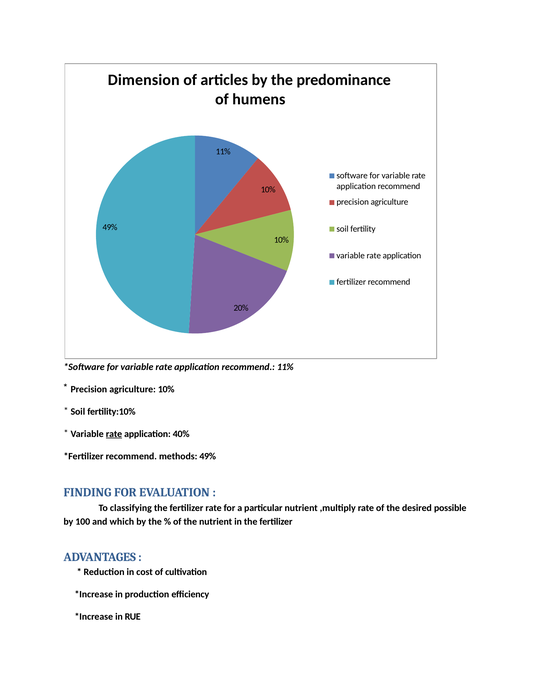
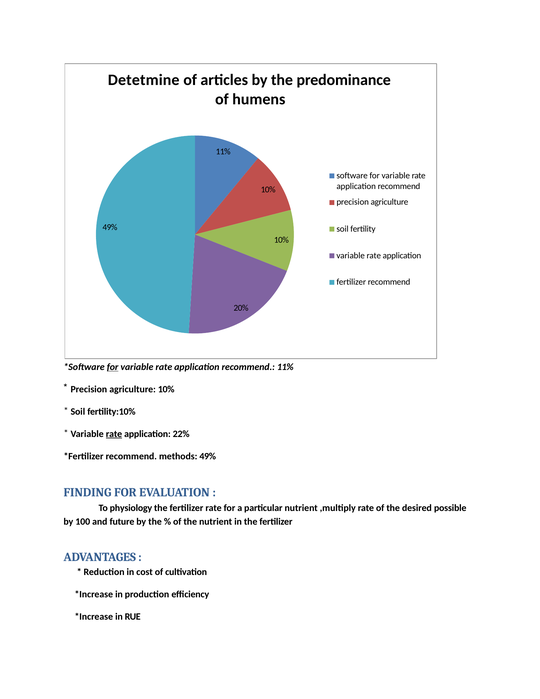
Dimension: Dimension -> Detetmine
for at (113, 367) underline: none -> present
40%: 40% -> 22%
classifying: classifying -> physiology
which: which -> future
